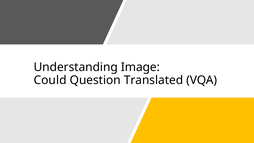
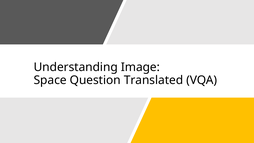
Could: Could -> Space
